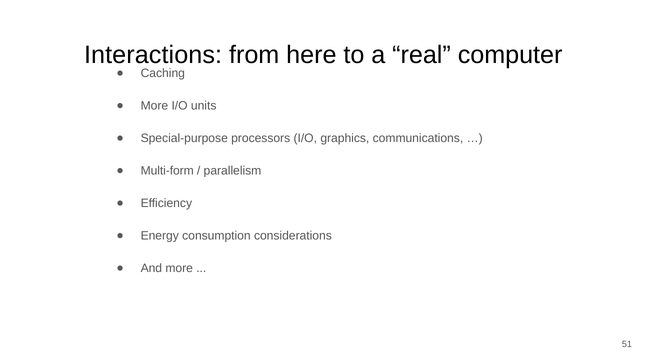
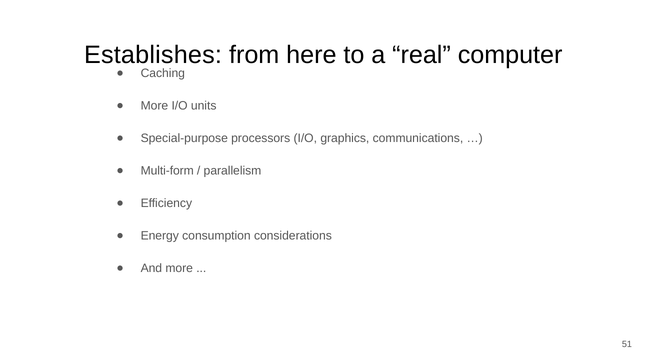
Interactions: Interactions -> Establishes
